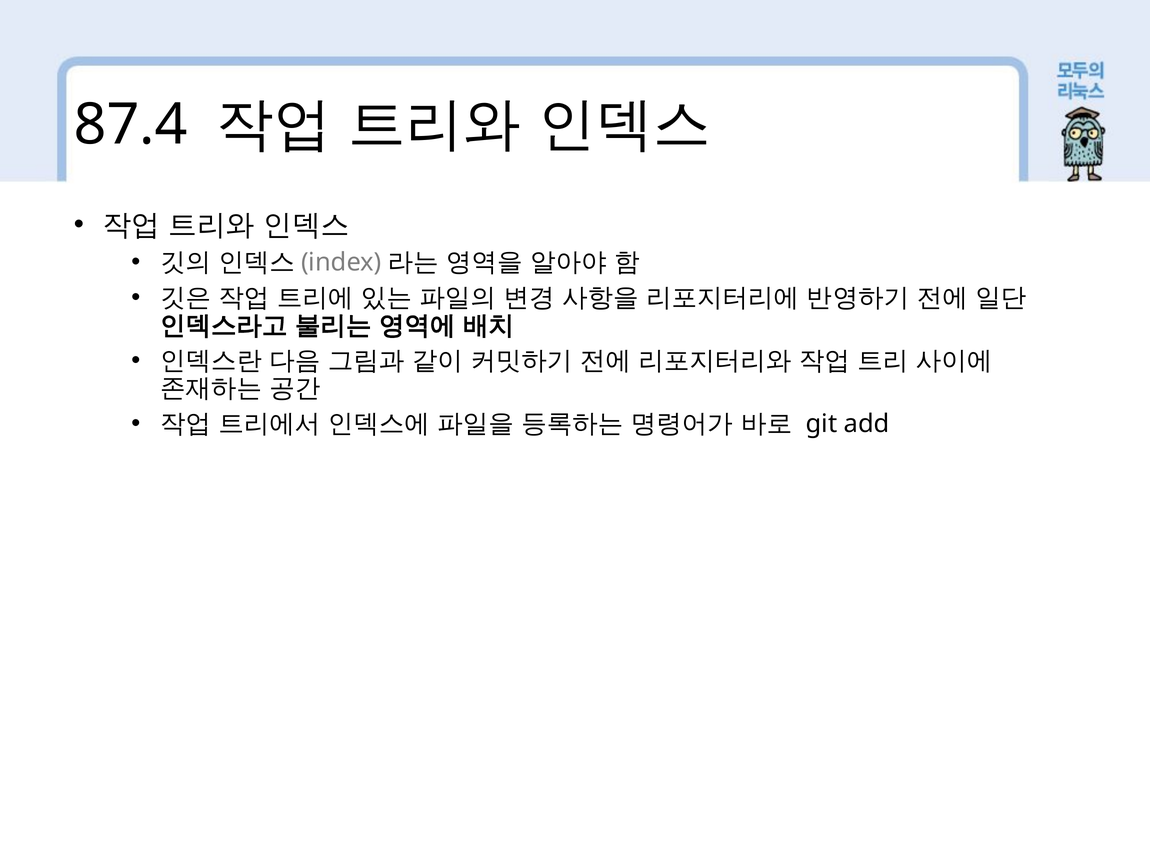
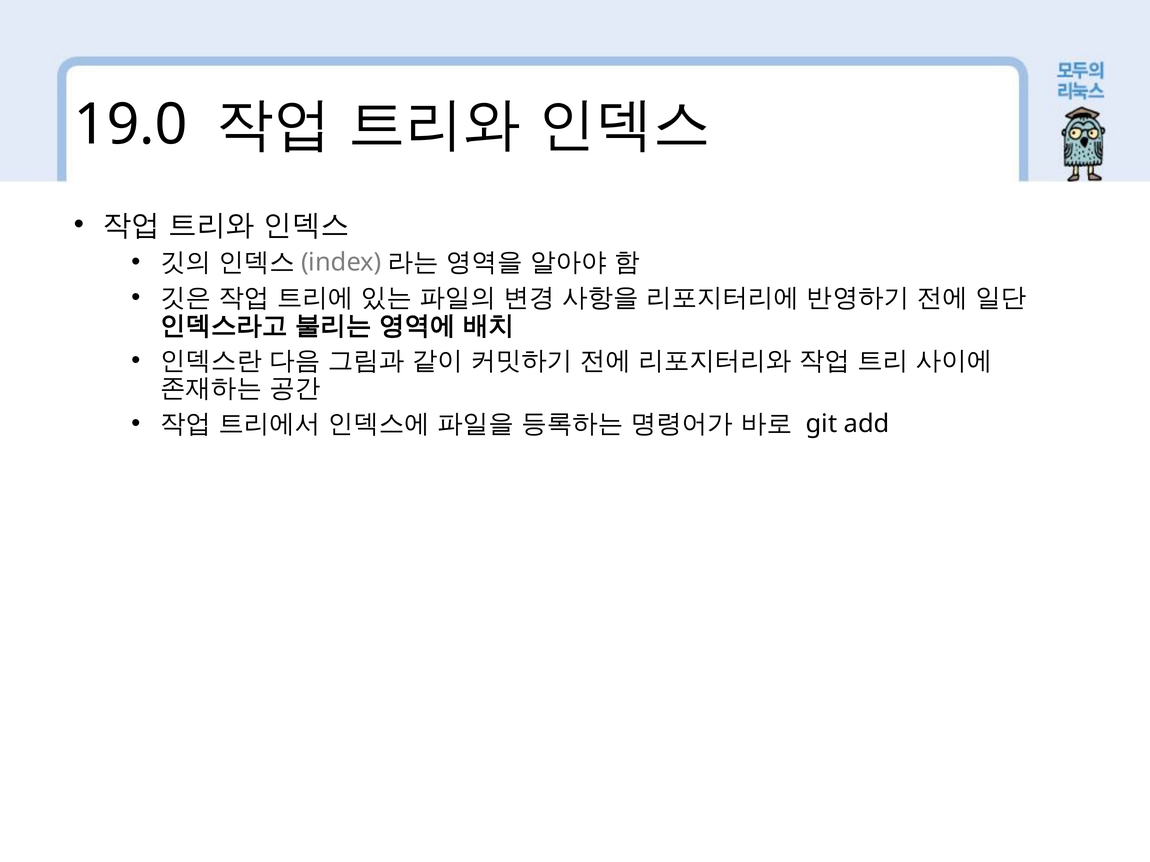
87.4: 87.4 -> 19.0
